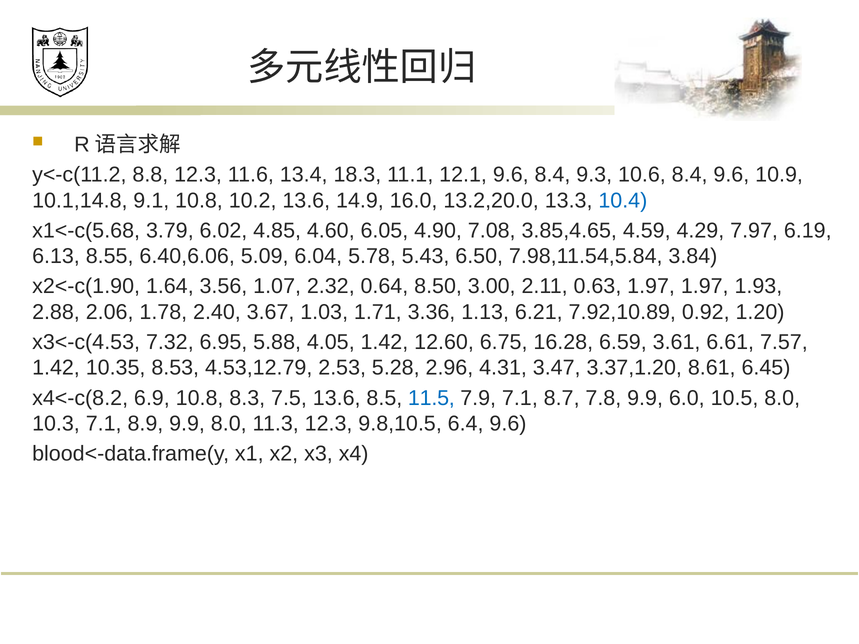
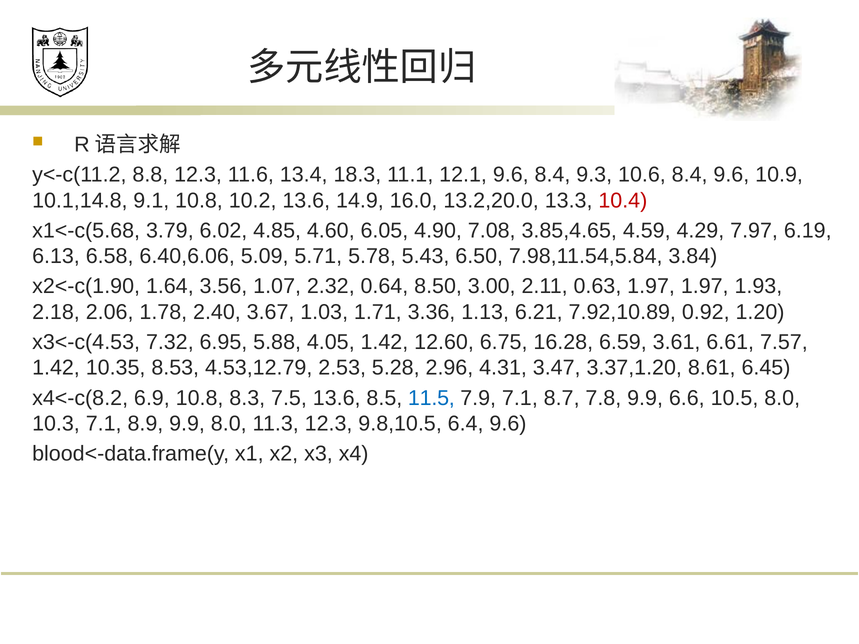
10.4 colour: blue -> red
8.55: 8.55 -> 6.58
6.04: 6.04 -> 5.71
2.88: 2.88 -> 2.18
6.0: 6.0 -> 6.6
